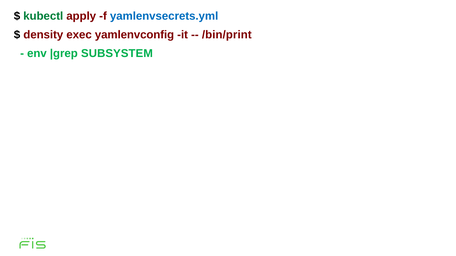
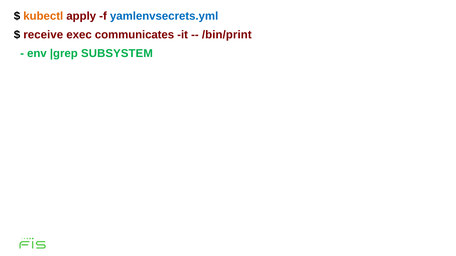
kubectl colour: green -> orange
density: density -> receive
yamlenvconfig: yamlenvconfig -> communicates
